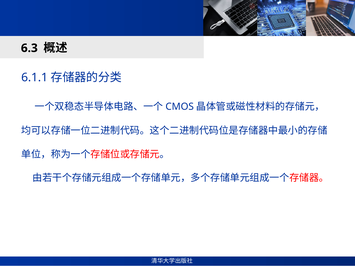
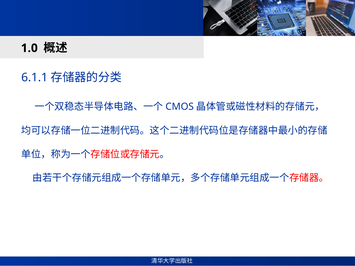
6.3: 6.3 -> 1.0
